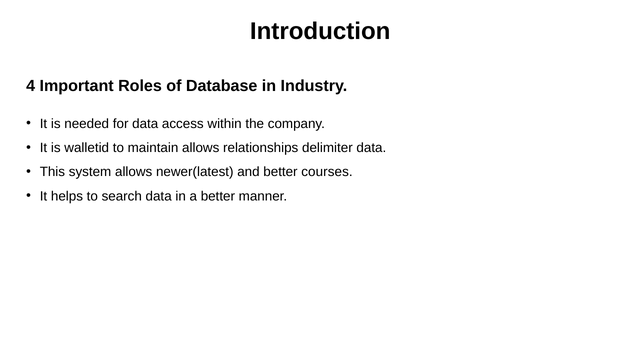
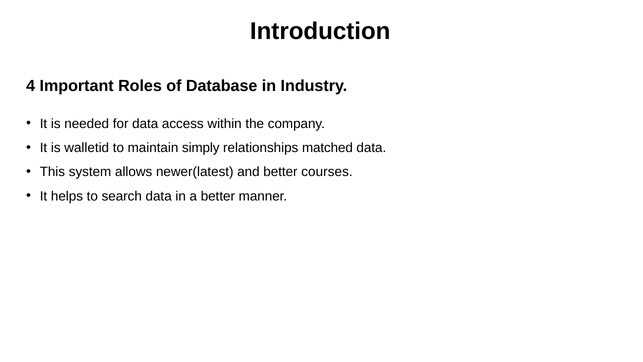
maintain allows: allows -> simply
delimiter: delimiter -> matched
